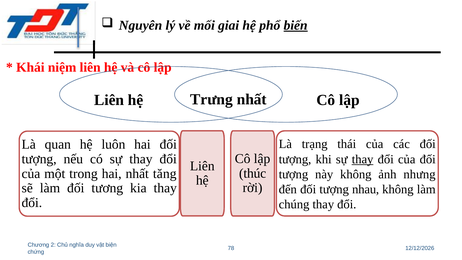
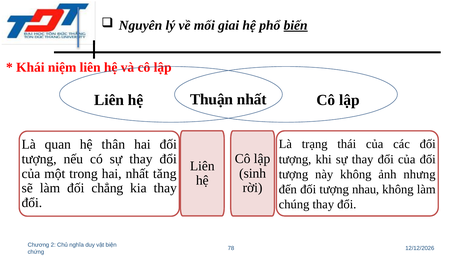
Trưng: Trưng -> Thuận
luôn: luôn -> thân
thay at (363, 159) underline: present -> none
thúc: thúc -> sinh
tương: tương -> chẳng
